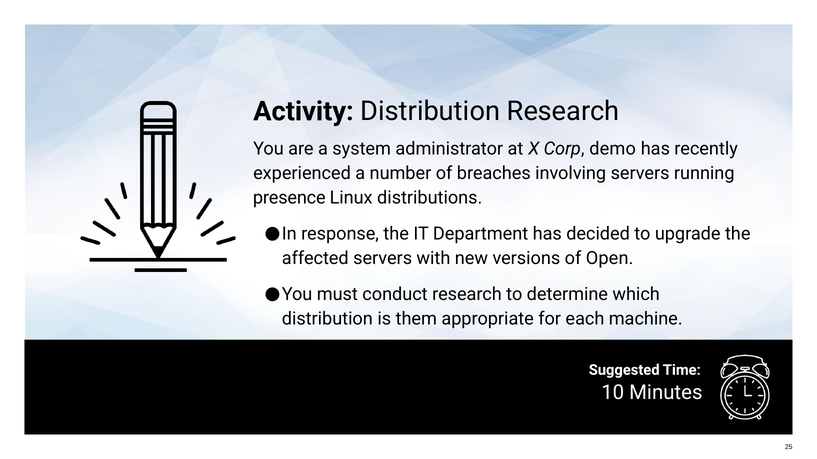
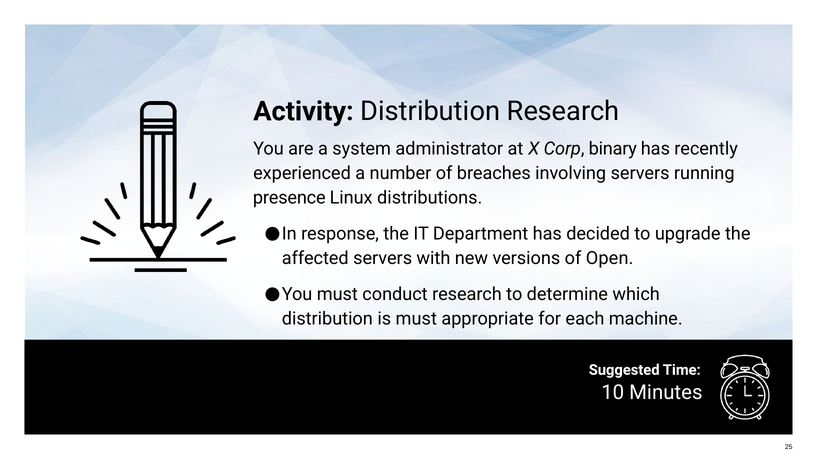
demo: demo -> binary
is them: them -> must
